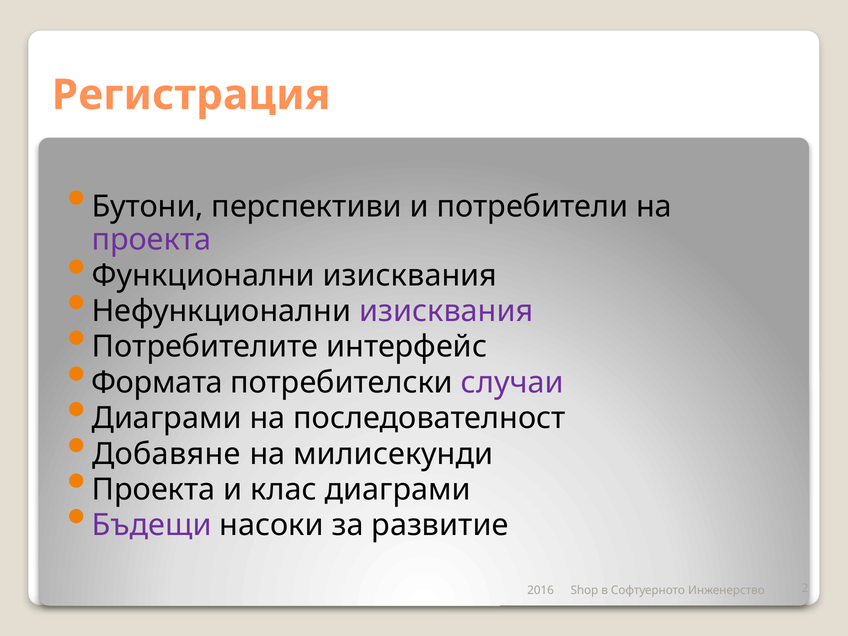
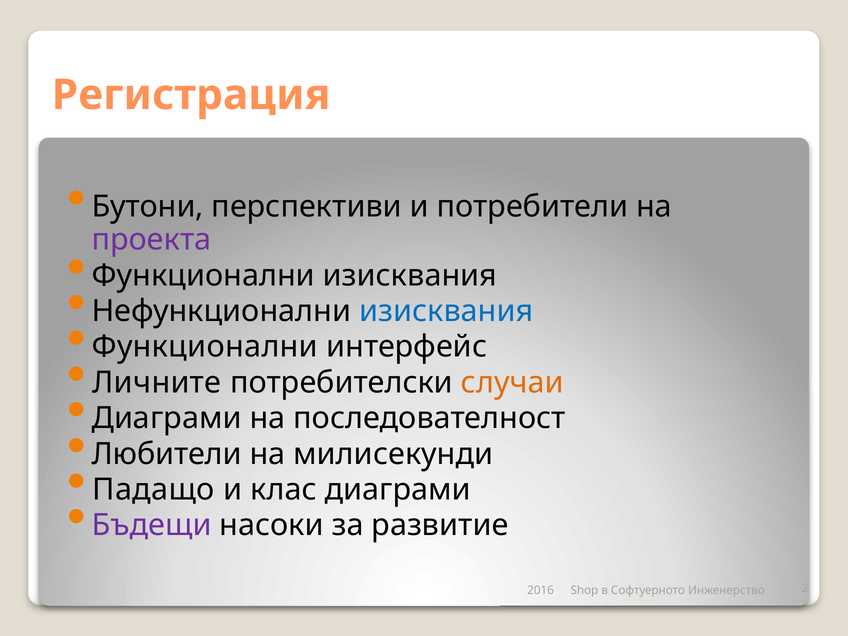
изисквания at (446, 311) colour: purple -> blue
Потребителите at (205, 347): Потребителите -> Функционални
Формата: Формата -> Личните
случаи colour: purple -> orange
Добавяне: Добавяне -> Любители
Проекта at (154, 490): Проекта -> Падащо
